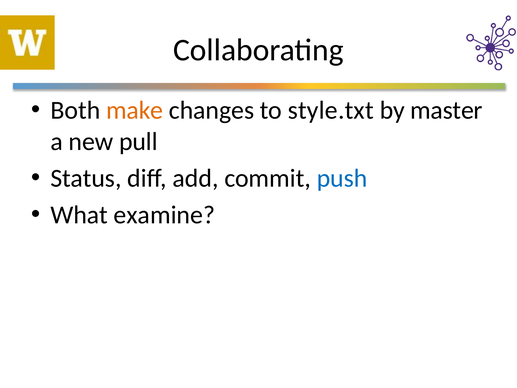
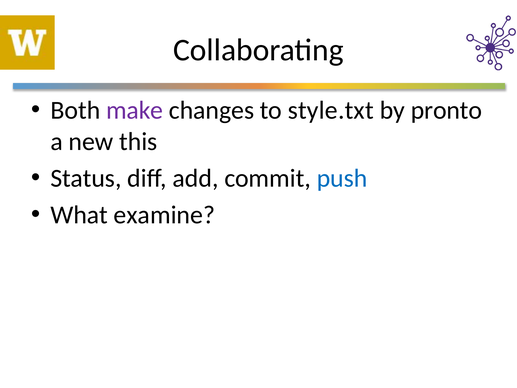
make colour: orange -> purple
master: master -> pronto
pull: pull -> this
